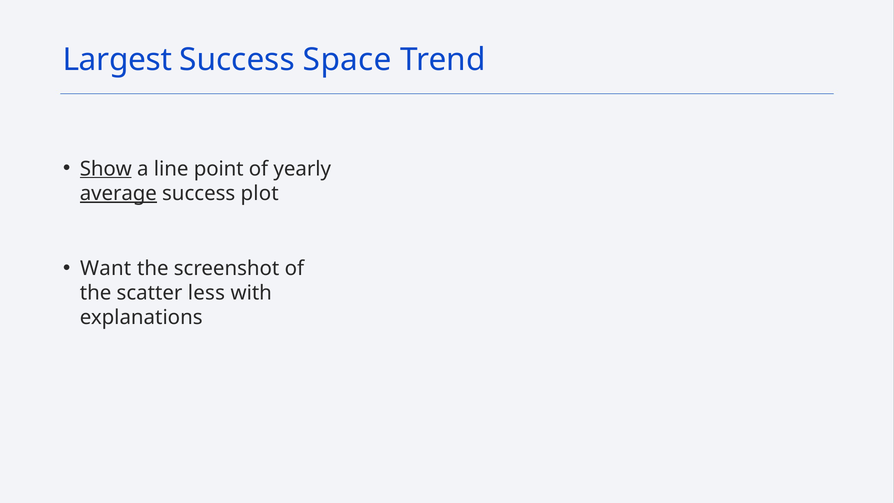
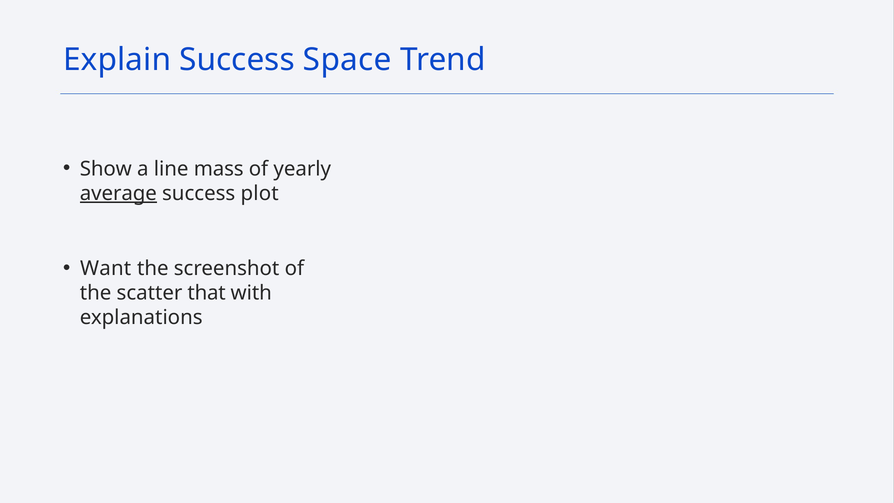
Largest: Largest -> Explain
Show underline: present -> none
point: point -> mass
less: less -> that
